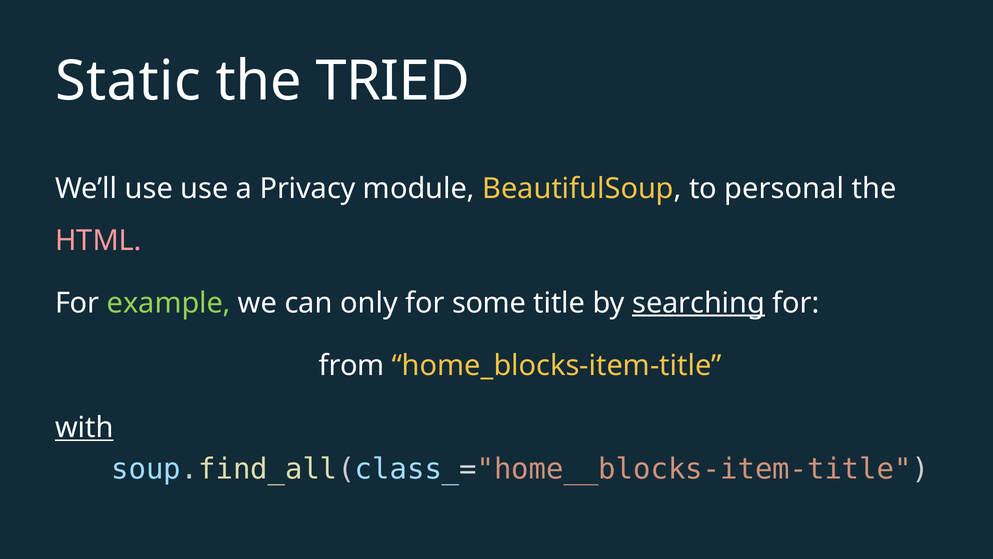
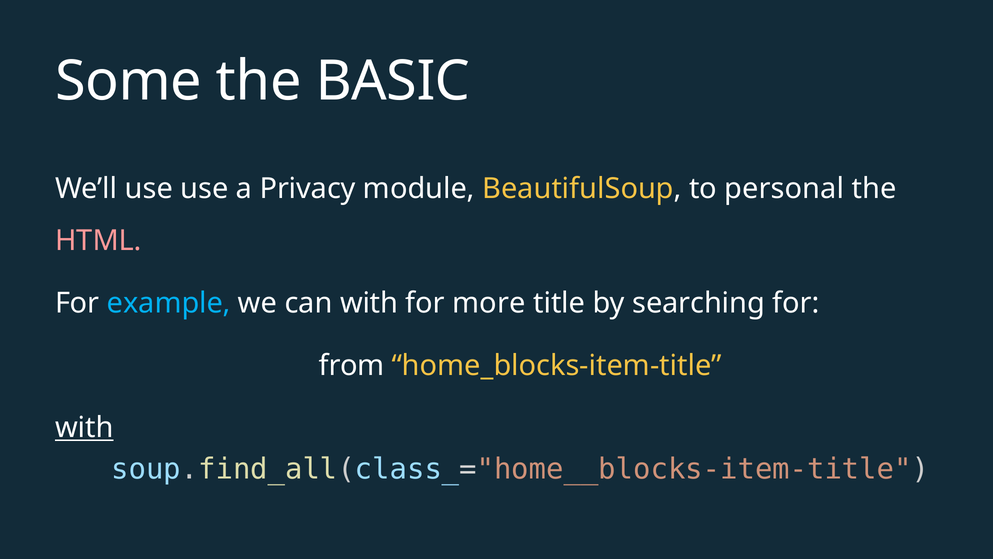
Static: Static -> Some
TRIED: TRIED -> BASIC
example colour: light green -> light blue
can only: only -> with
some: some -> more
searching underline: present -> none
